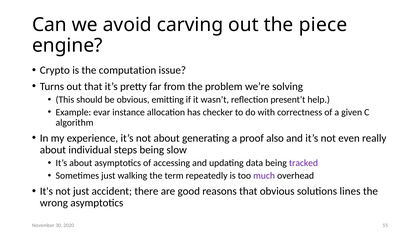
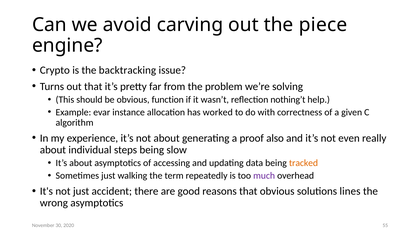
computation: computation -> backtracking
emitting: emitting -> function
present’t: present’t -> nothing’t
checker: checker -> worked
tracked colour: purple -> orange
